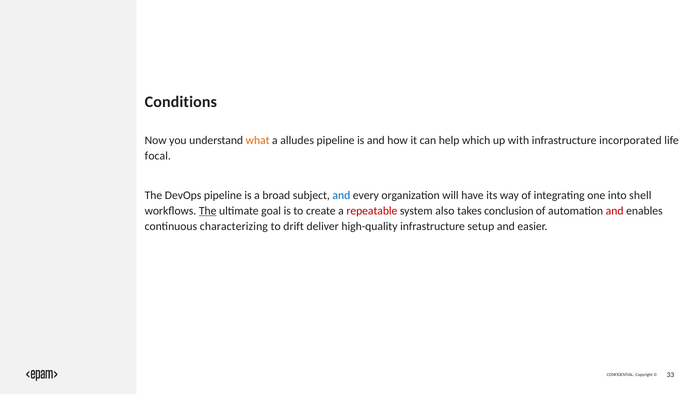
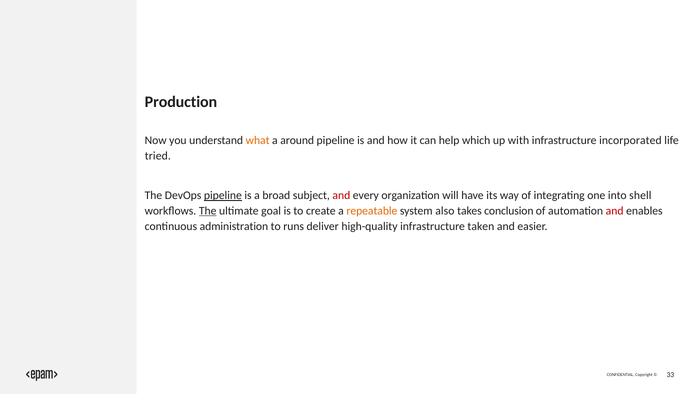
Conditions: Conditions -> Production
alludes: alludes -> around
focal: focal -> tried
pipeline at (223, 195) underline: none -> present
and at (341, 195) colour: blue -> red
repeatable colour: red -> orange
characterizing: characterizing -> administration
drift: drift -> runs
setup: setup -> taken
